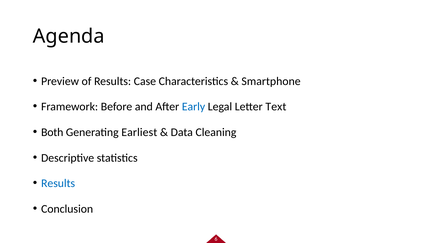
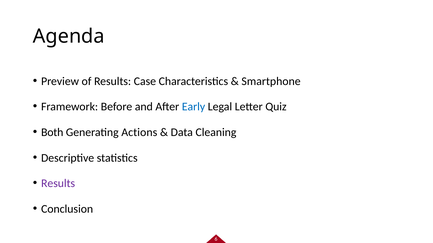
Text: Text -> Quiz
Earliest: Earliest -> Actions
Results at (58, 184) colour: blue -> purple
